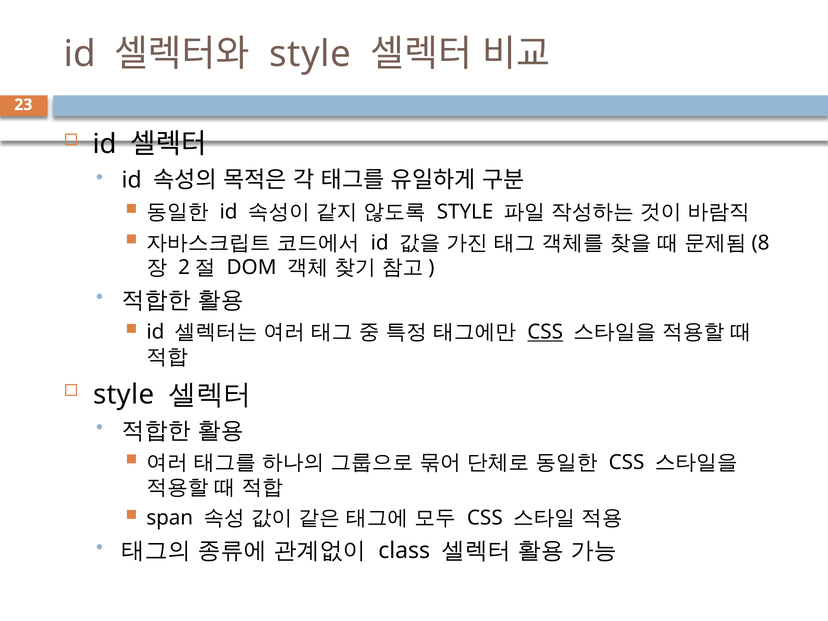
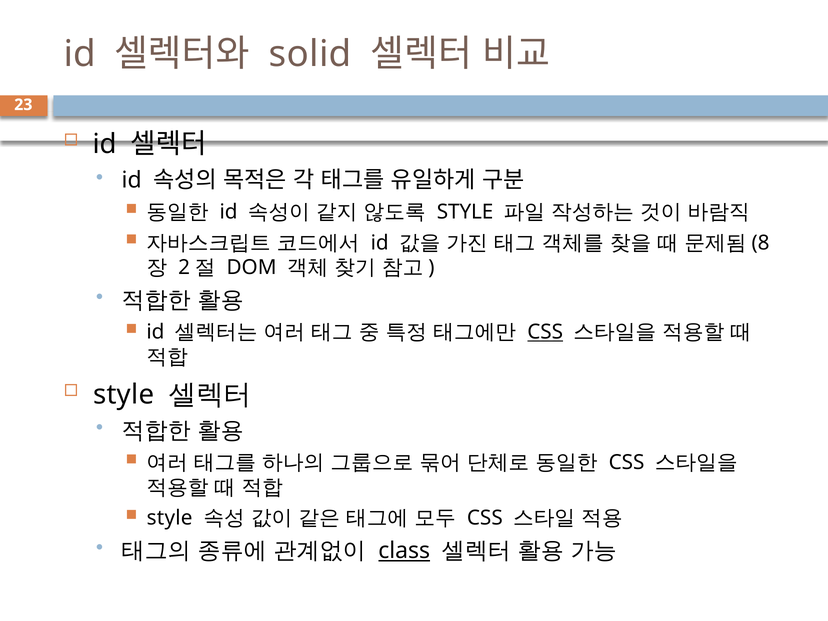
style at (310, 54): style -> solid
span at (170, 518): span -> style
class underline: none -> present
